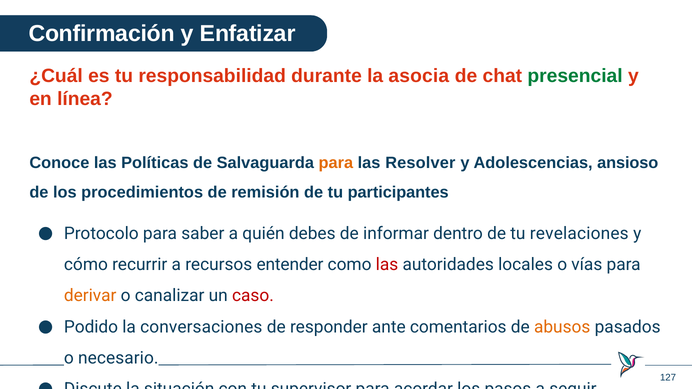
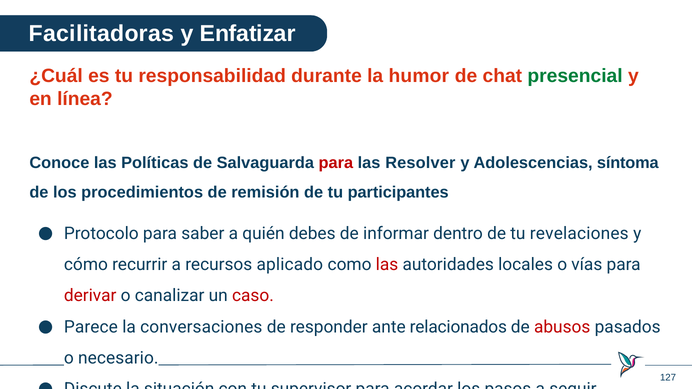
Confirmación: Confirmación -> Facilitadoras
asocia: asocia -> humor
para at (336, 163) colour: orange -> red
ansioso: ansioso -> síntoma
entender: entender -> aplicado
derivar colour: orange -> red
Podido: Podido -> Parece
comentarios: comentarios -> relacionados
abusos colour: orange -> red
